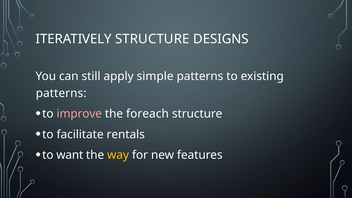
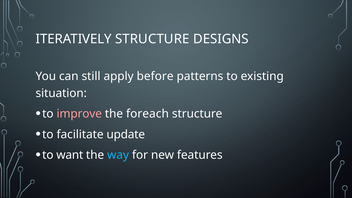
simple: simple -> before
patterns at (61, 93): patterns -> situation
rentals: rentals -> update
way colour: yellow -> light blue
